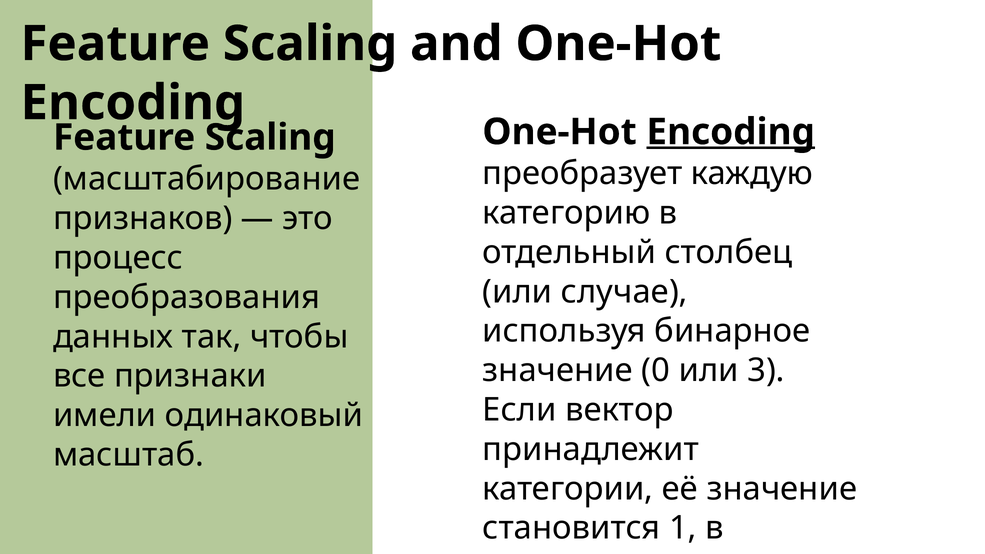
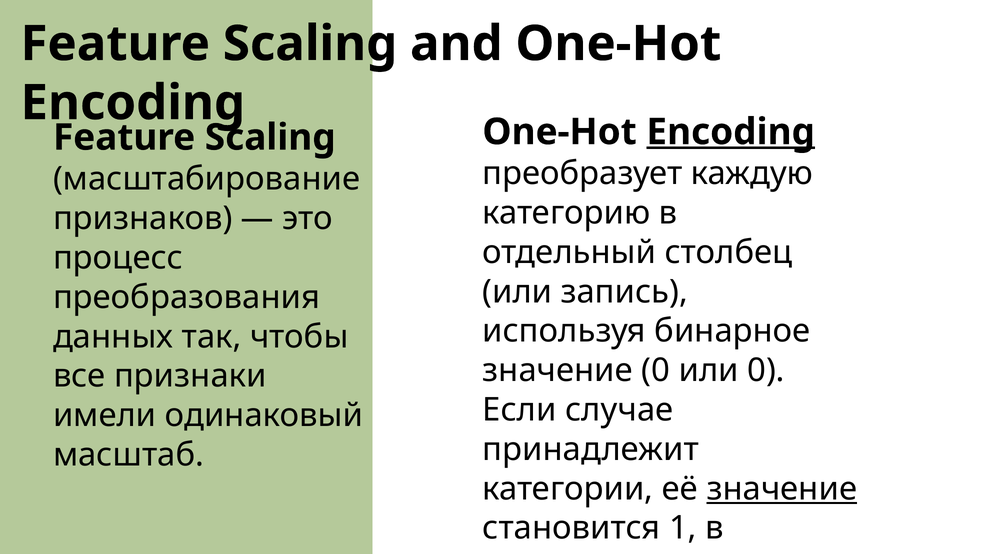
или случае: случае -> запись
или 3: 3 -> 0
Если вектор: вектор -> случае
значение at (782, 489) underline: none -> present
